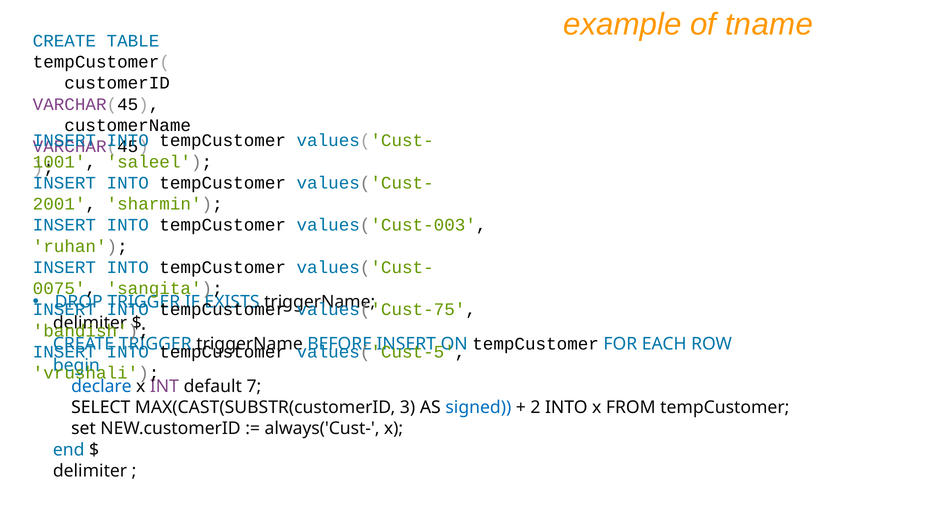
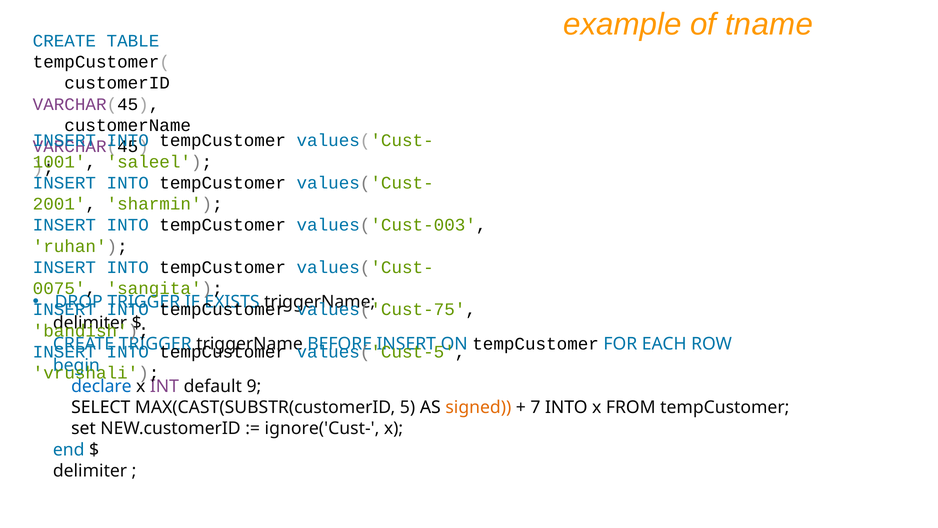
7: 7 -> 9
3: 3 -> 5
signed colour: blue -> orange
2: 2 -> 7
always('Cust-: always('Cust- -> ignore('Cust-
